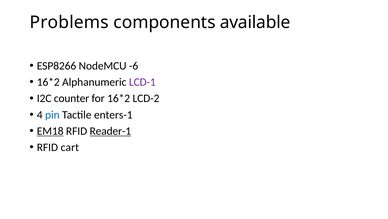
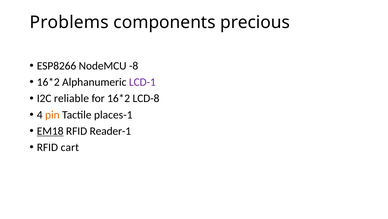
available: available -> precious
-6: -6 -> -8
counter: counter -> reliable
LCD-2: LCD-2 -> LCD-8
pin colour: blue -> orange
enters-1: enters-1 -> places-1
Reader-1 underline: present -> none
